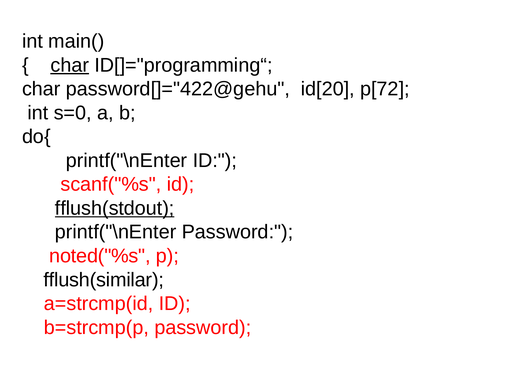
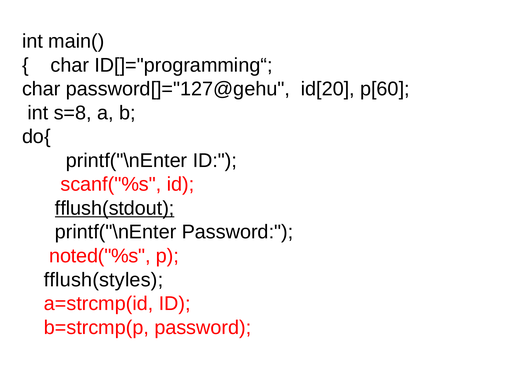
char at (70, 65) underline: present -> none
password[]="422@gehu: password[]="422@gehu -> password[]="127@gehu
p[72: p[72 -> p[60
s=0: s=0 -> s=8
fflush(similar: fflush(similar -> fflush(styles
